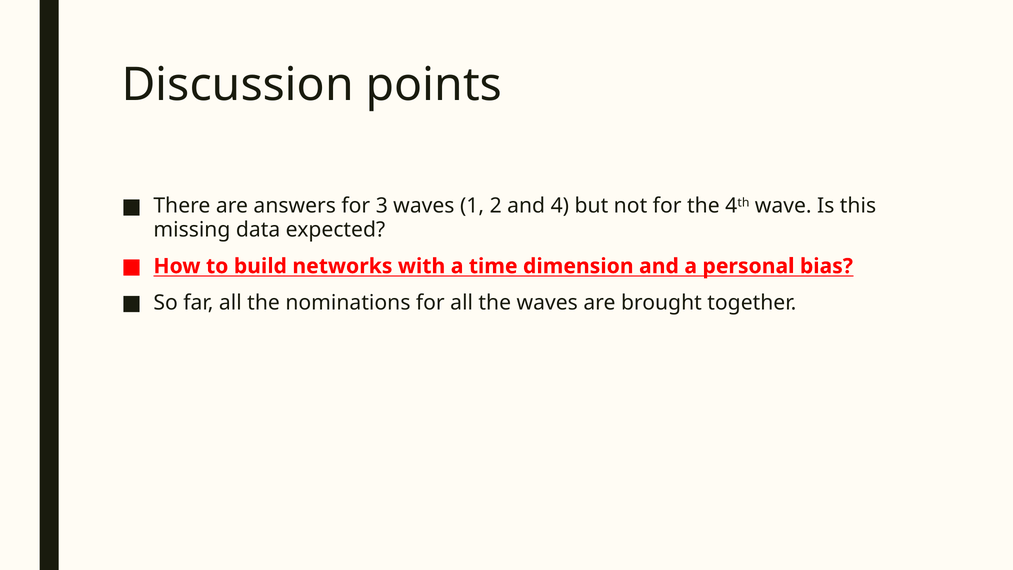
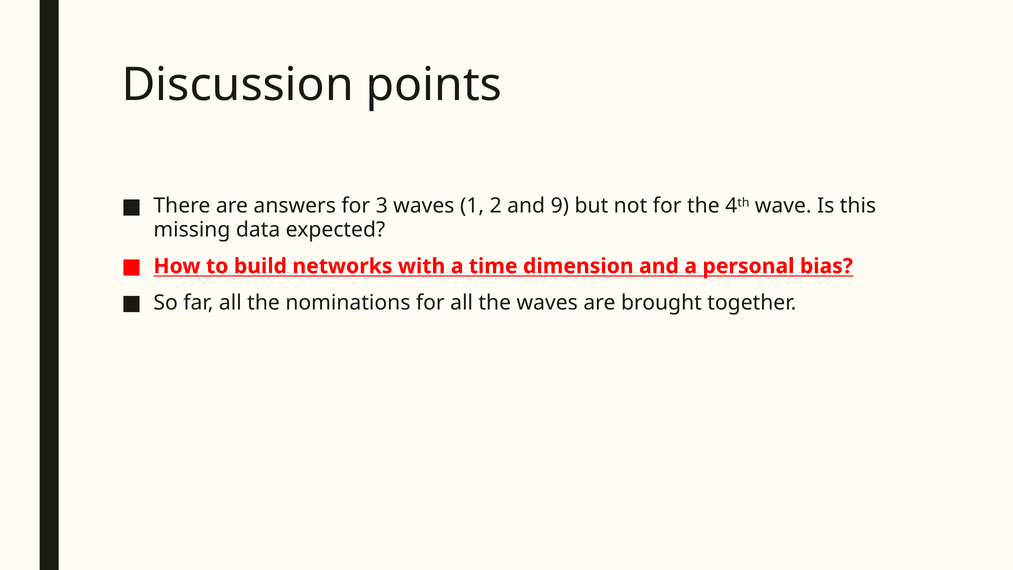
4: 4 -> 9
